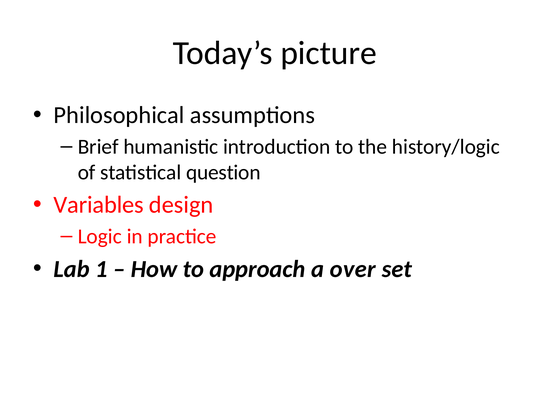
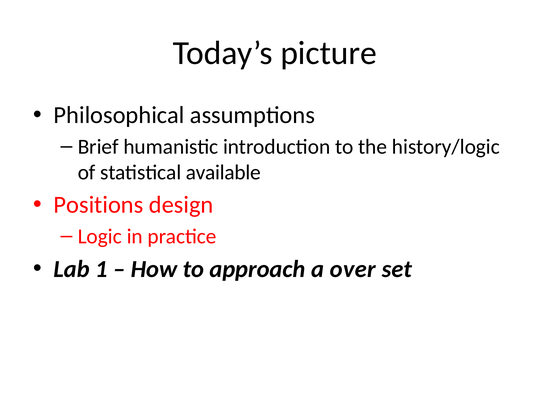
question: question -> available
Variables: Variables -> Positions
